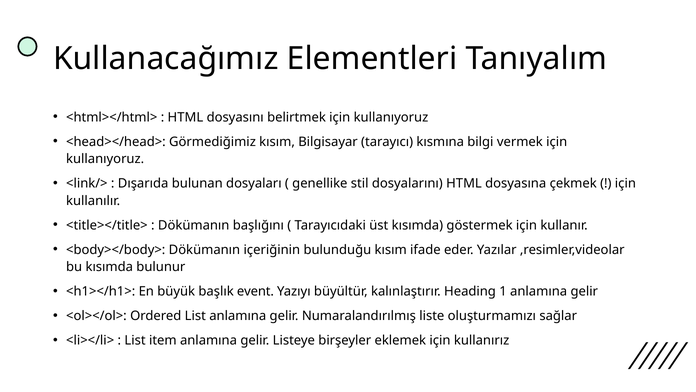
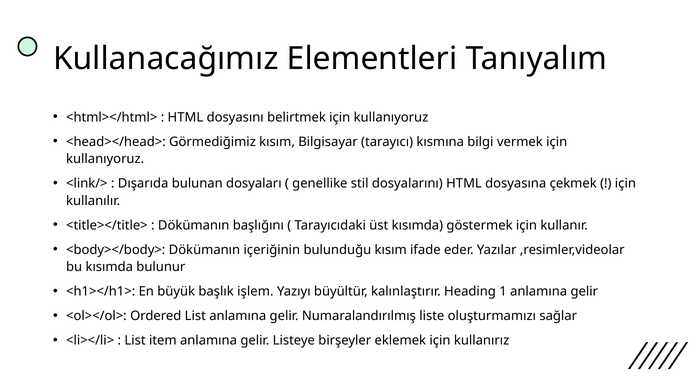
event: event -> işlem
